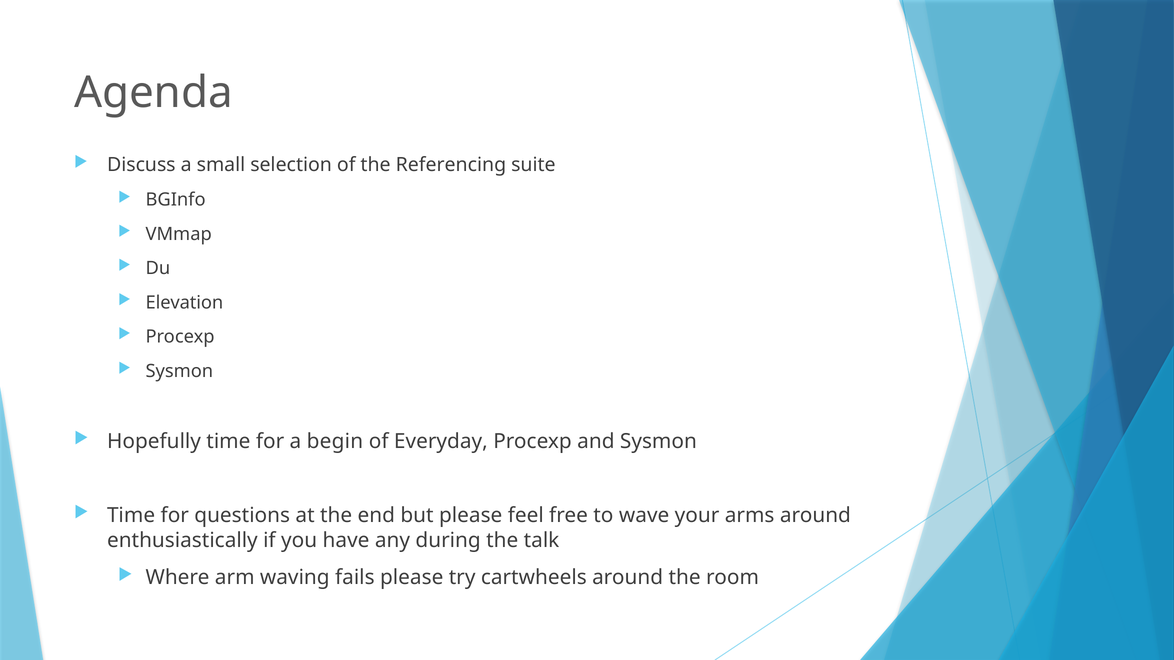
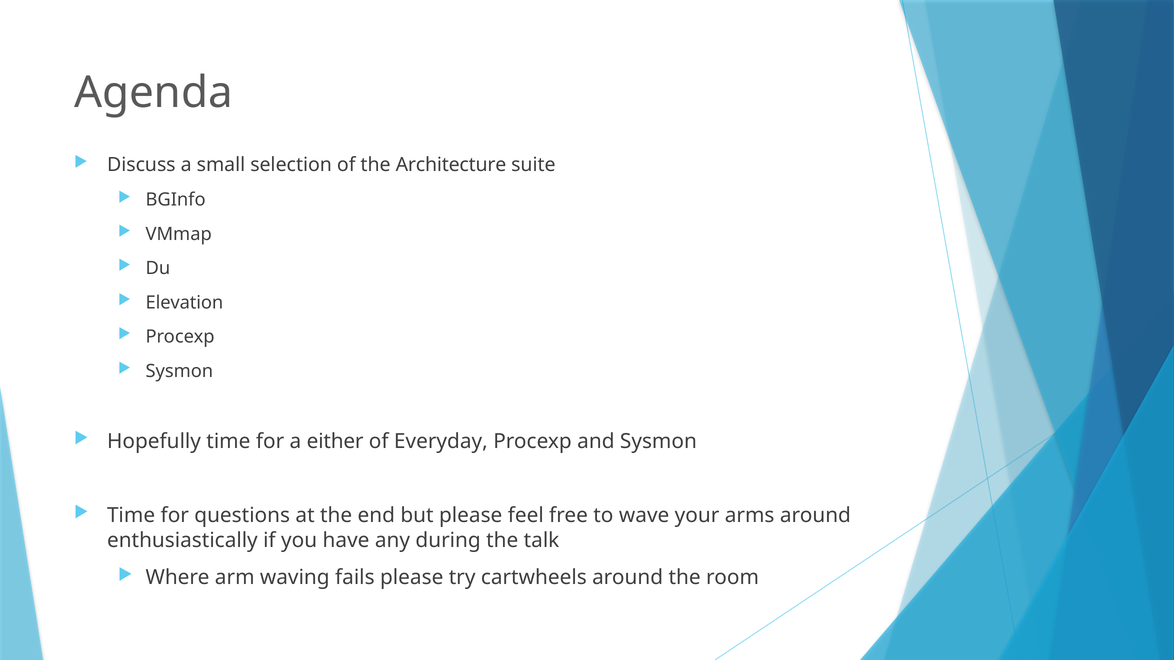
Referencing: Referencing -> Architecture
begin: begin -> either
